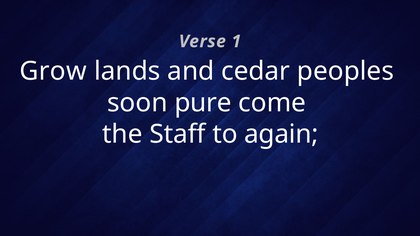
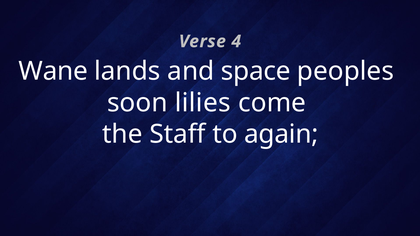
1: 1 -> 4
Grow: Grow -> Wane
cedar: cedar -> space
pure: pure -> lilies
